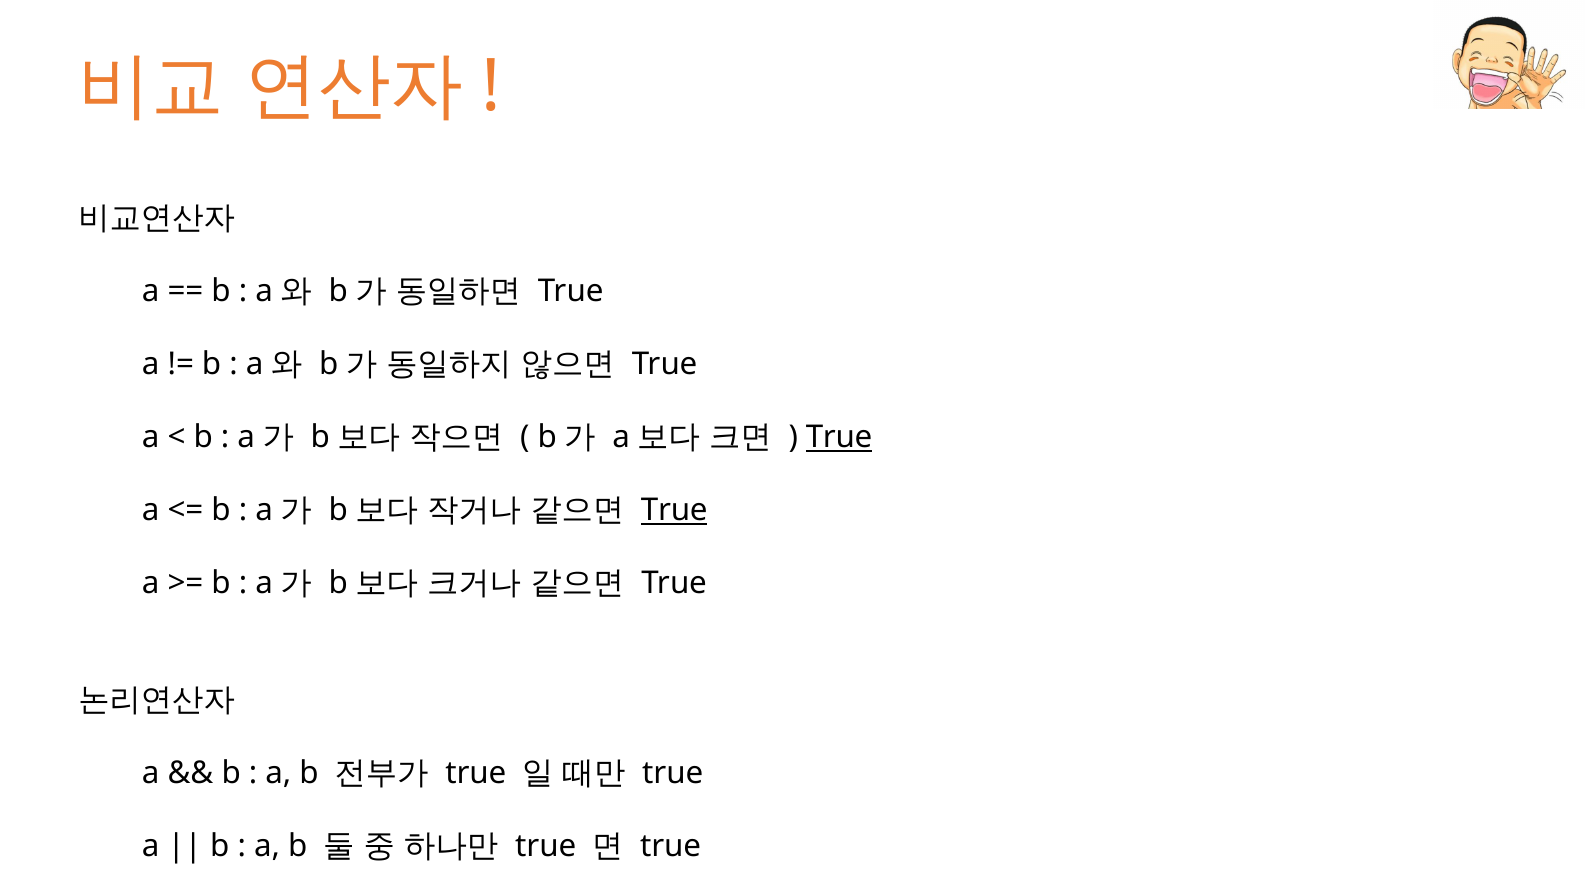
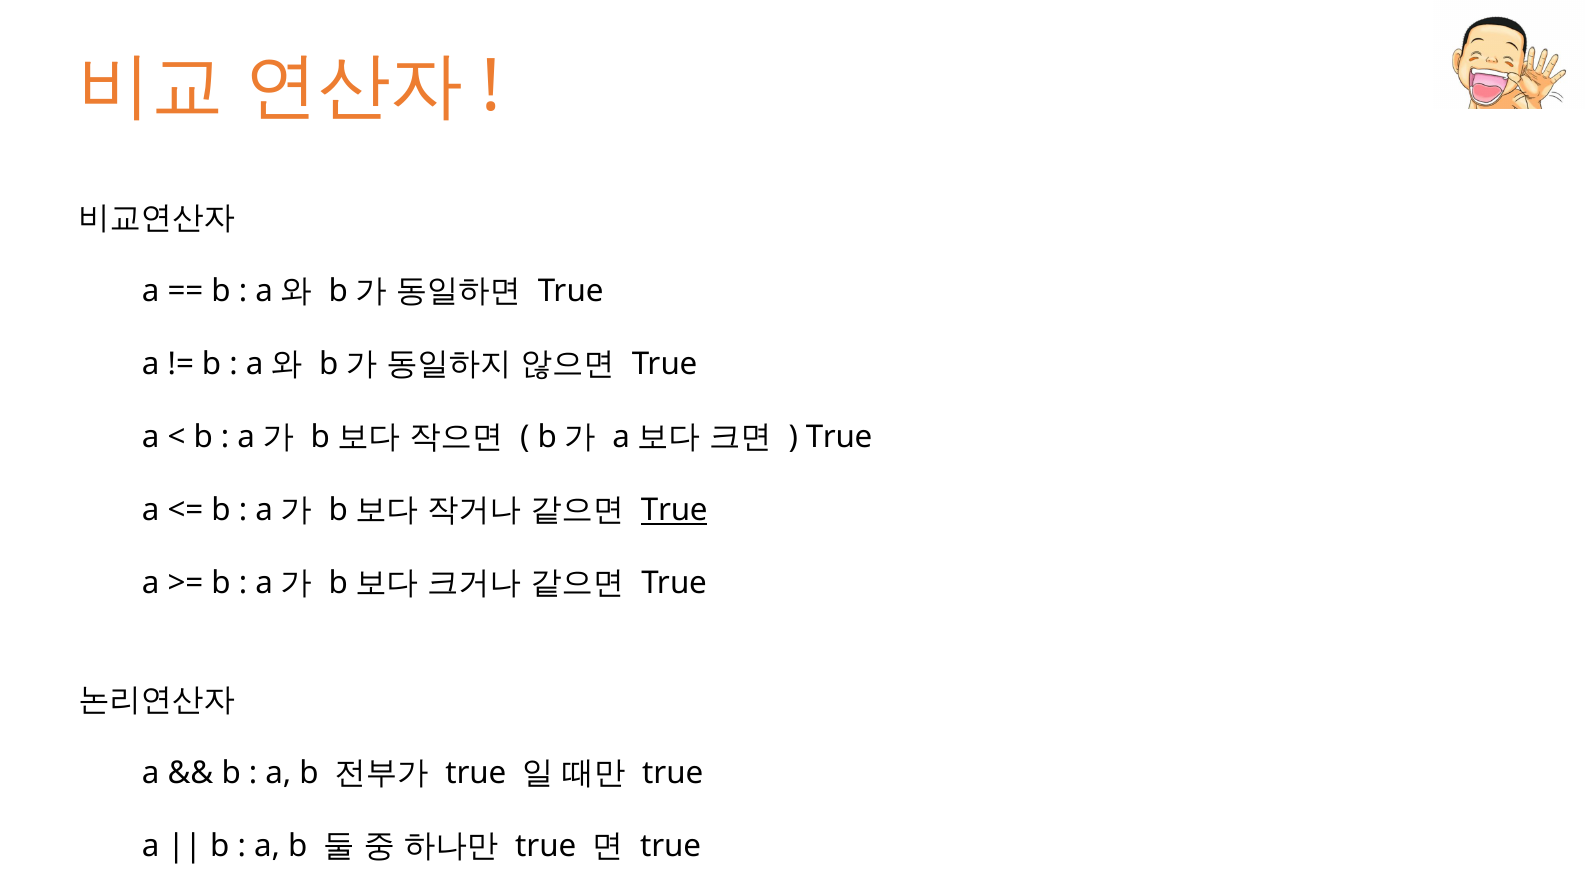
True at (839, 437) underline: present -> none
